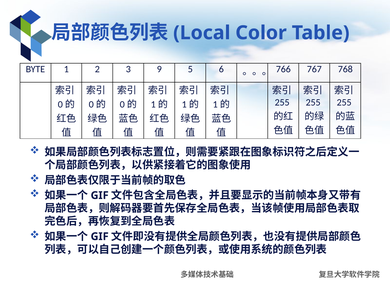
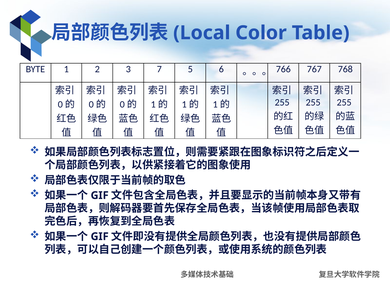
9: 9 -> 7
